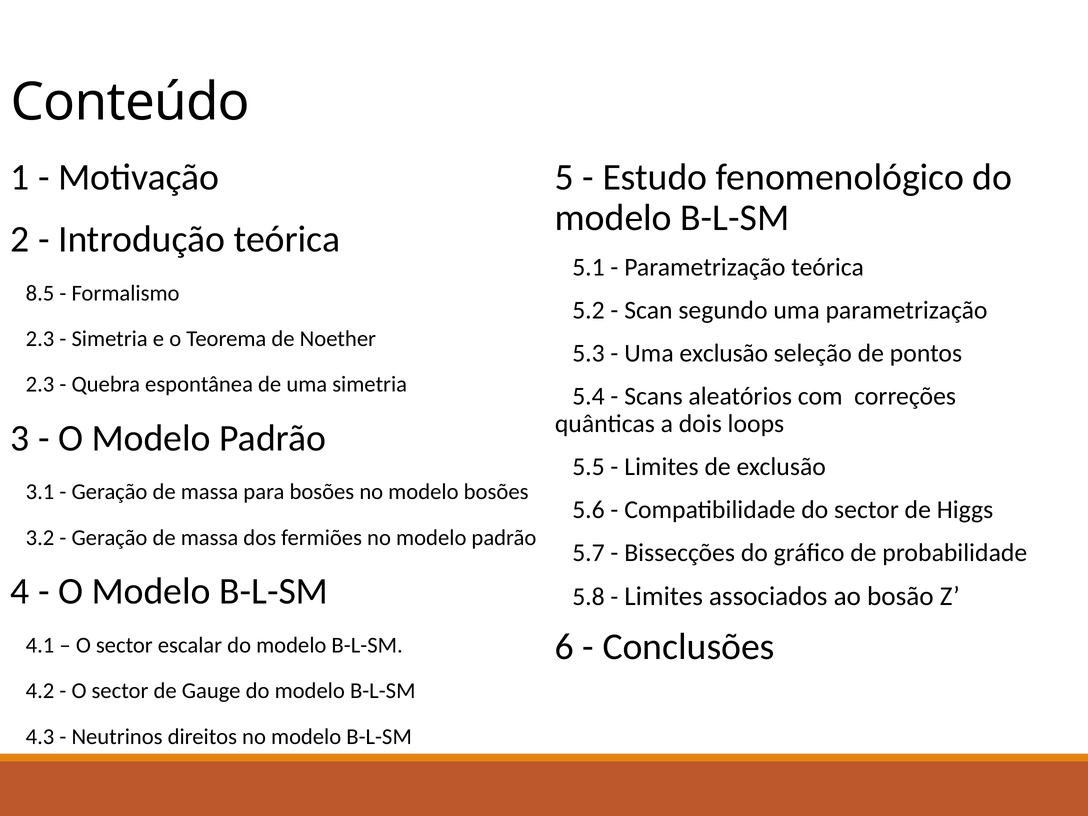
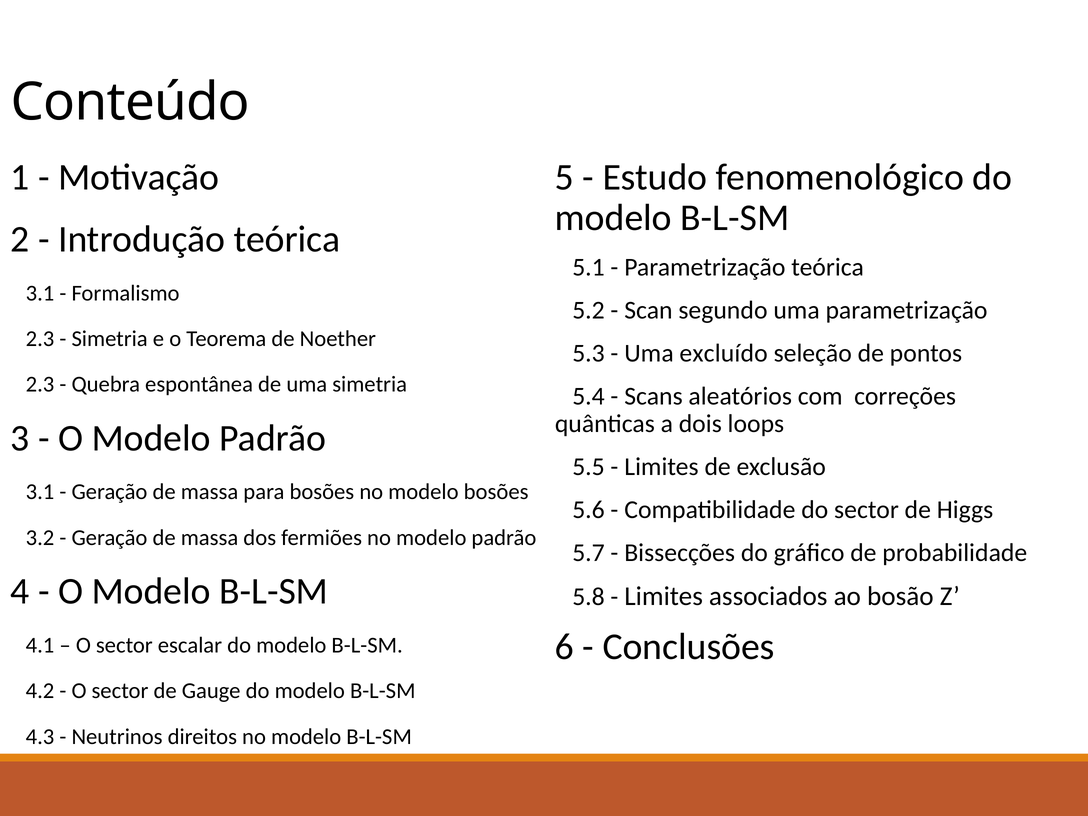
8.5 at (40, 293): 8.5 -> 3.1
Uma exclusão: exclusão -> excluído
